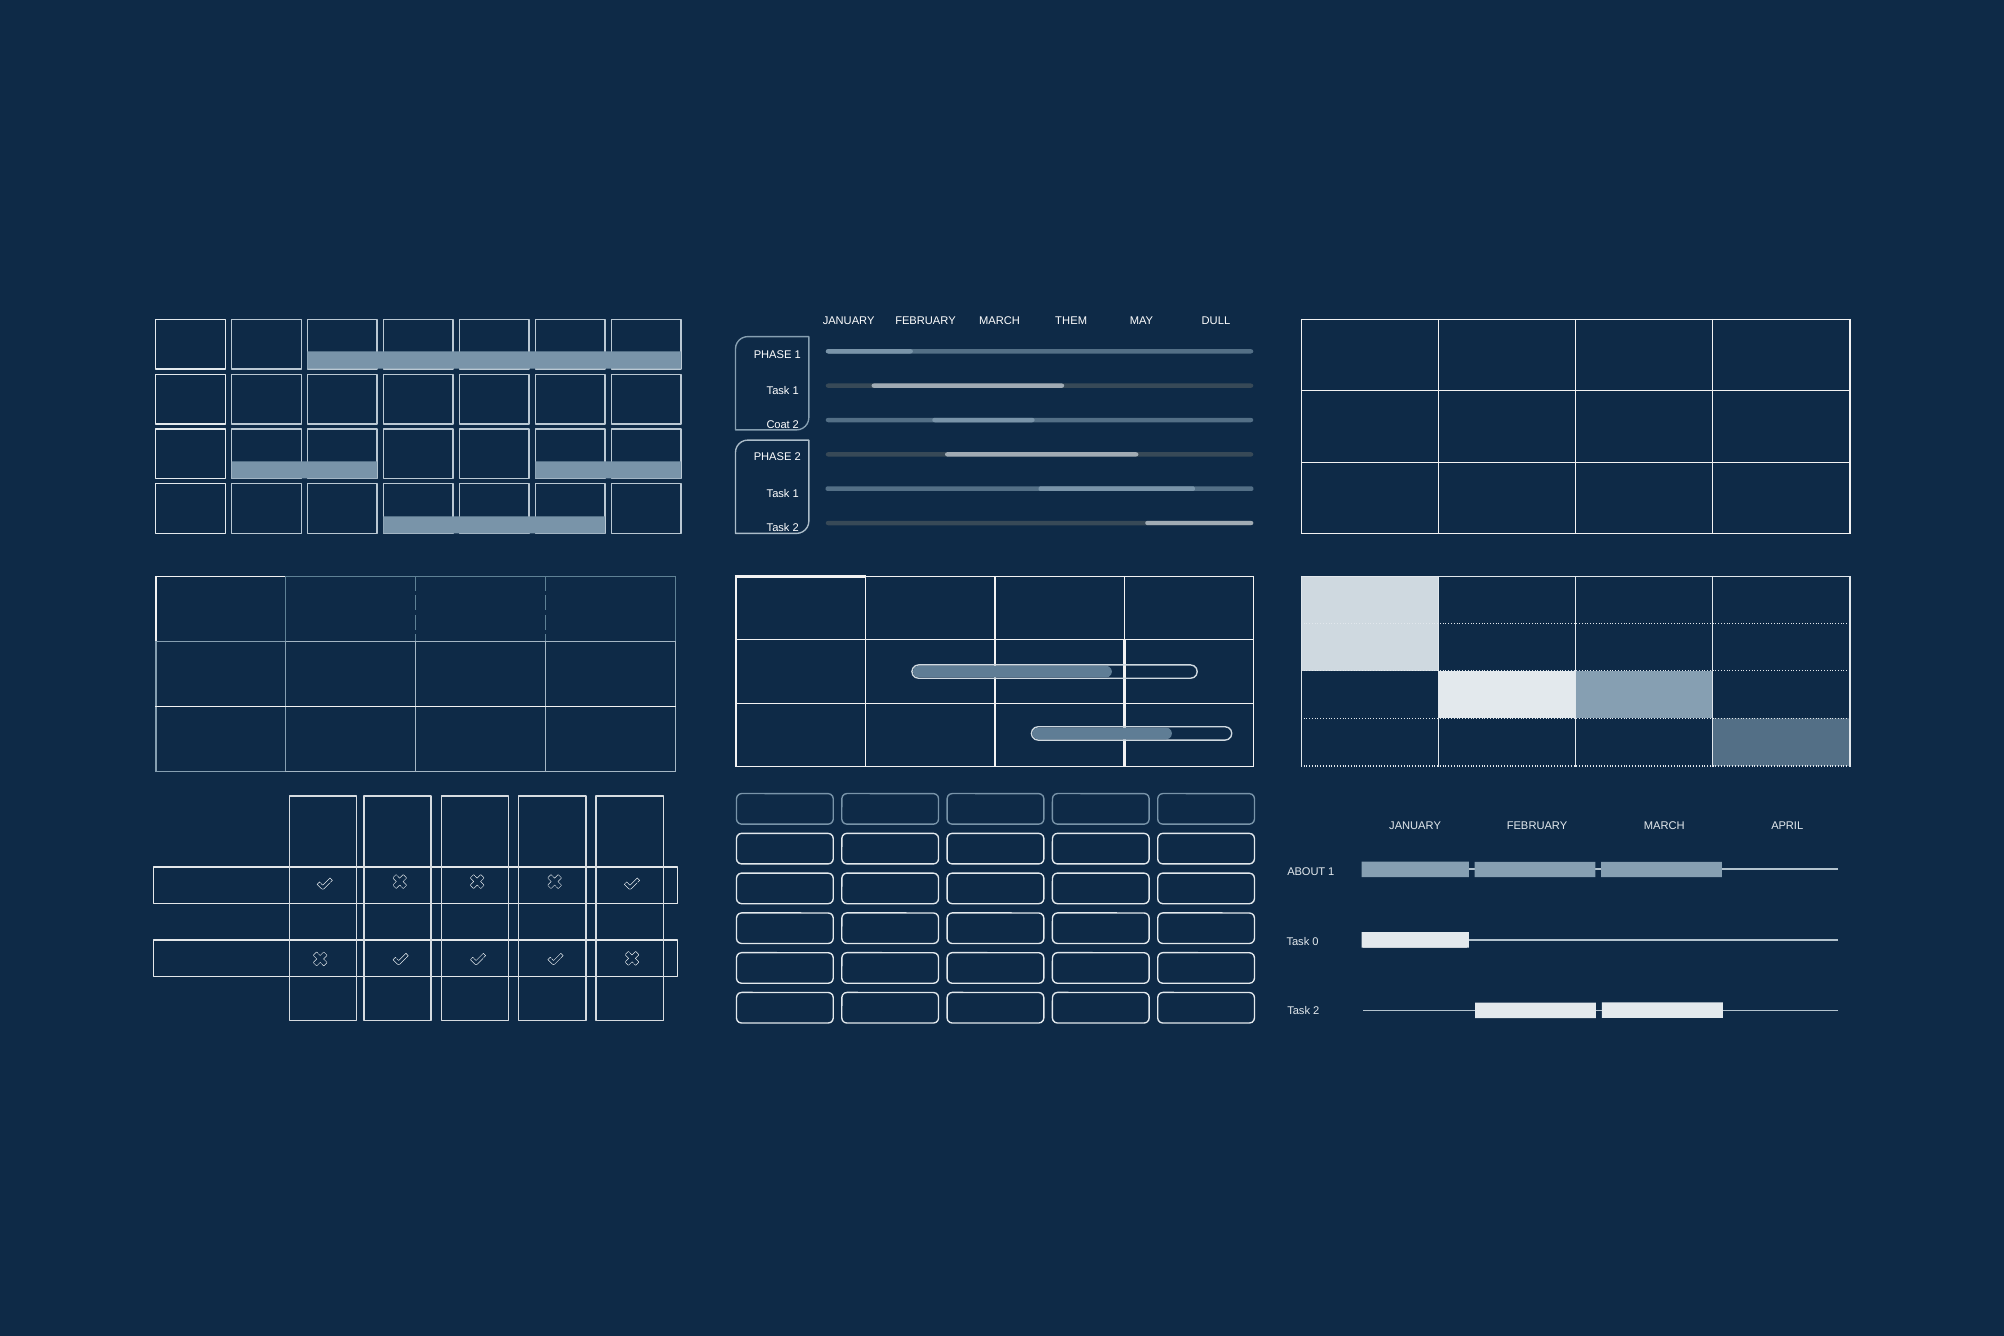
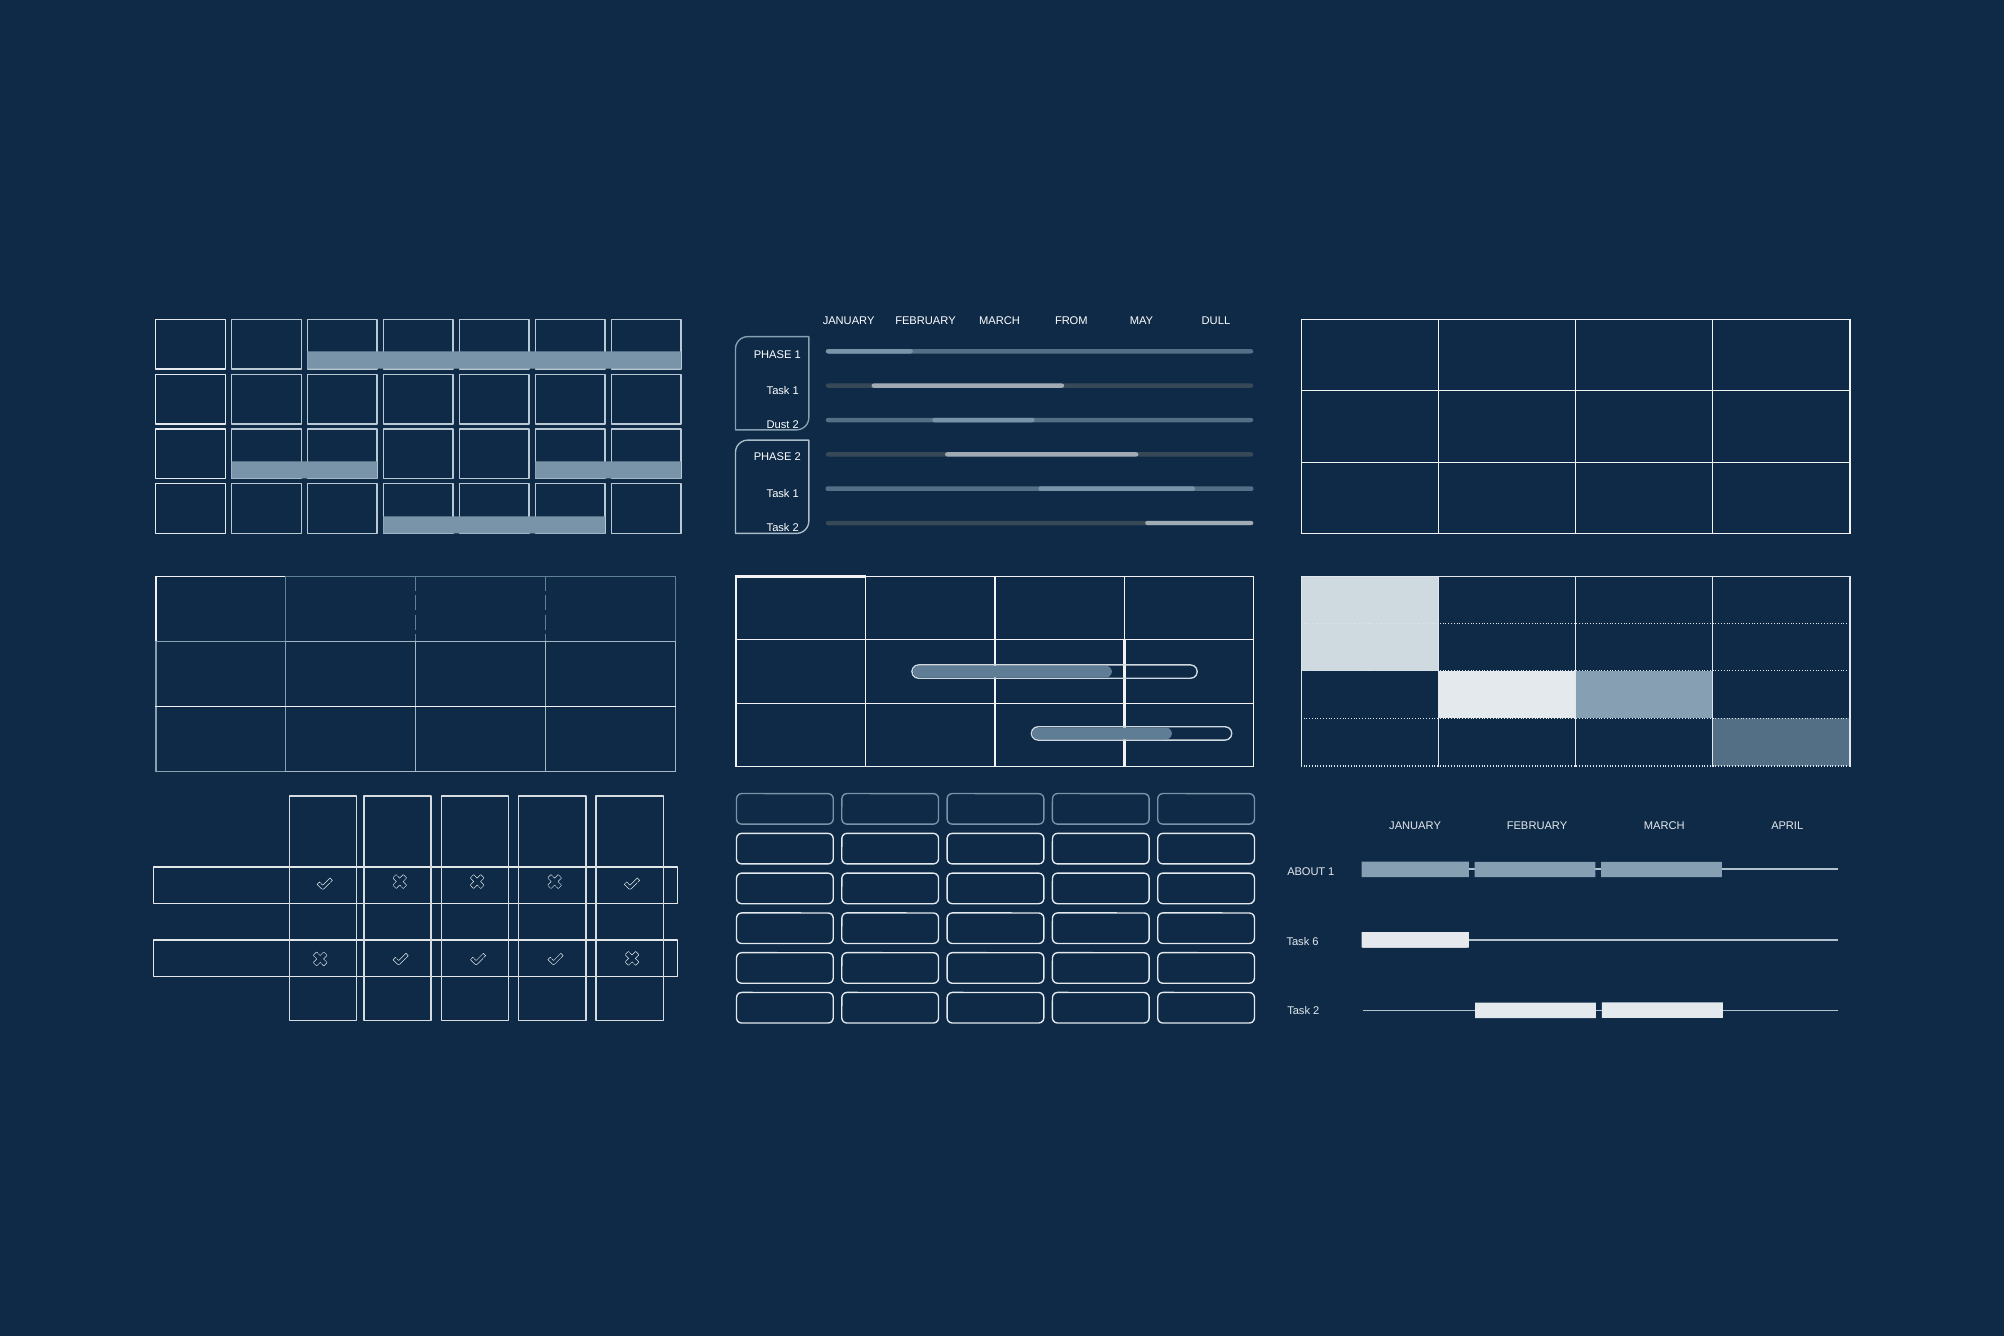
THEM: THEM -> FROM
Coat: Coat -> Dust
0: 0 -> 6
